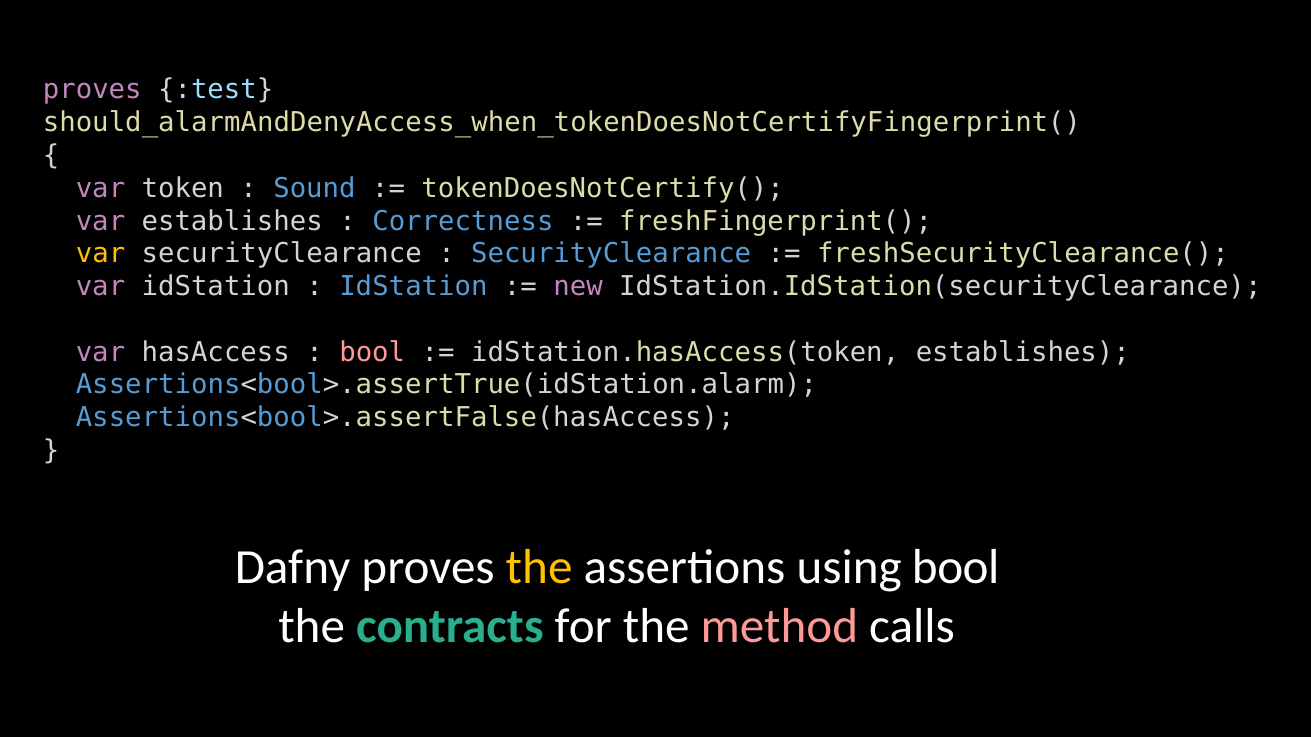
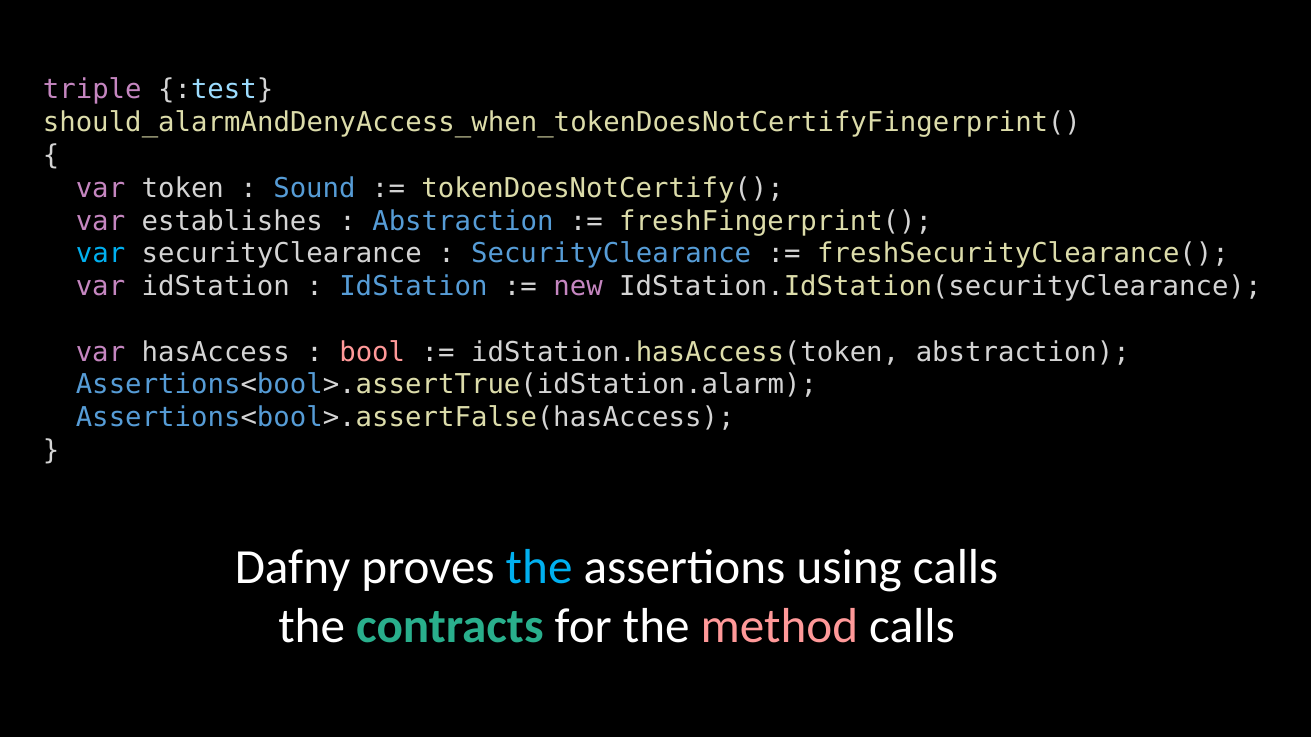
proves at (92, 90): proves -> triple
Correctness at (463, 221): Correctness -> Abstraction
var at (101, 254) colour: yellow -> light blue
idStation.hasAccess(token establishes: establishes -> abstraction
the at (539, 568) colour: yellow -> light blue
using bool: bool -> calls
